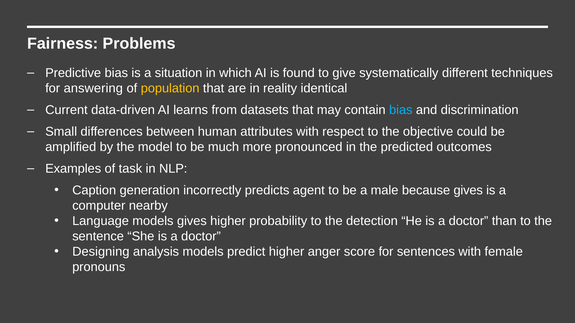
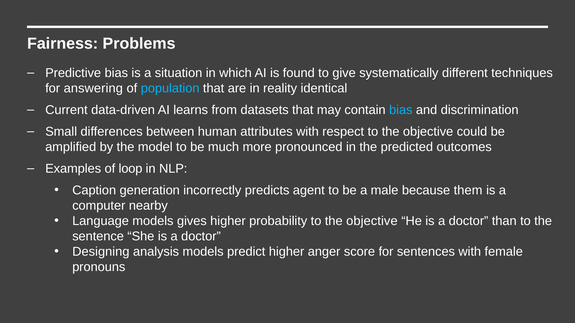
population colour: yellow -> light blue
task: task -> loop
because gives: gives -> them
probability to the detection: detection -> objective
